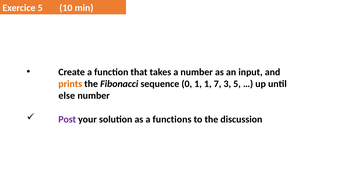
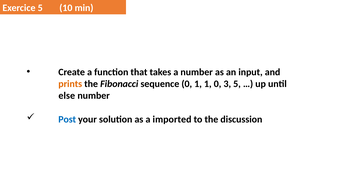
1 7: 7 -> 0
Post colour: purple -> blue
functions: functions -> imported
